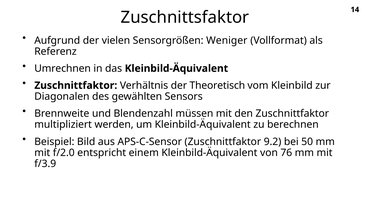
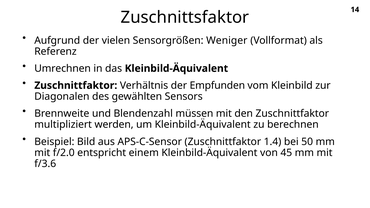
Theoretisch: Theoretisch -> Empfunden
9.2: 9.2 -> 1.4
76: 76 -> 45
f/3.9: f/3.9 -> f/3.6
